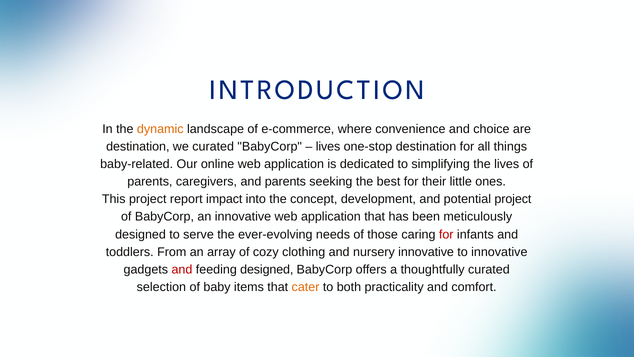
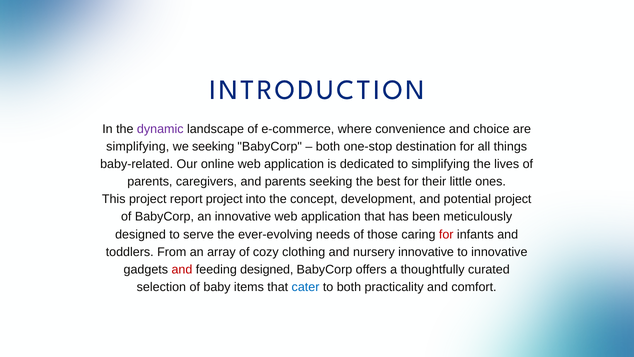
dynamic colour: orange -> purple
destination at (138, 147): destination -> simplifying
we curated: curated -> seeking
lives at (328, 147): lives -> both
report impact: impact -> project
cater colour: orange -> blue
